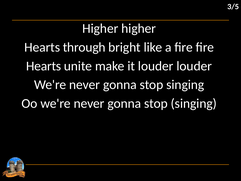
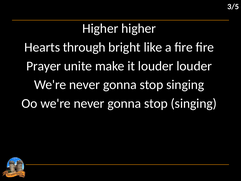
Hearts at (44, 66): Hearts -> Prayer
